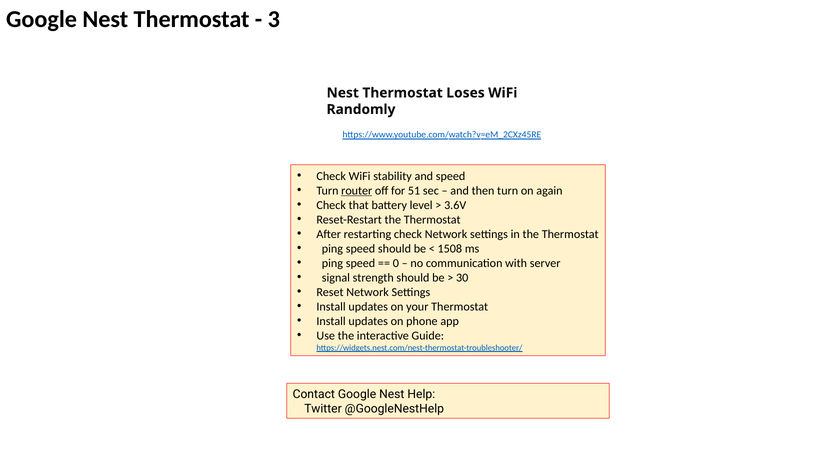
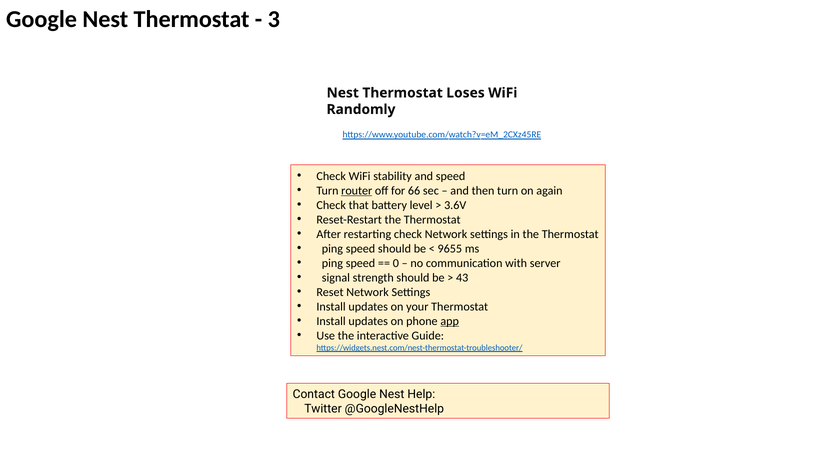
51: 51 -> 66
1508: 1508 -> 9655
30: 30 -> 43
app underline: none -> present
